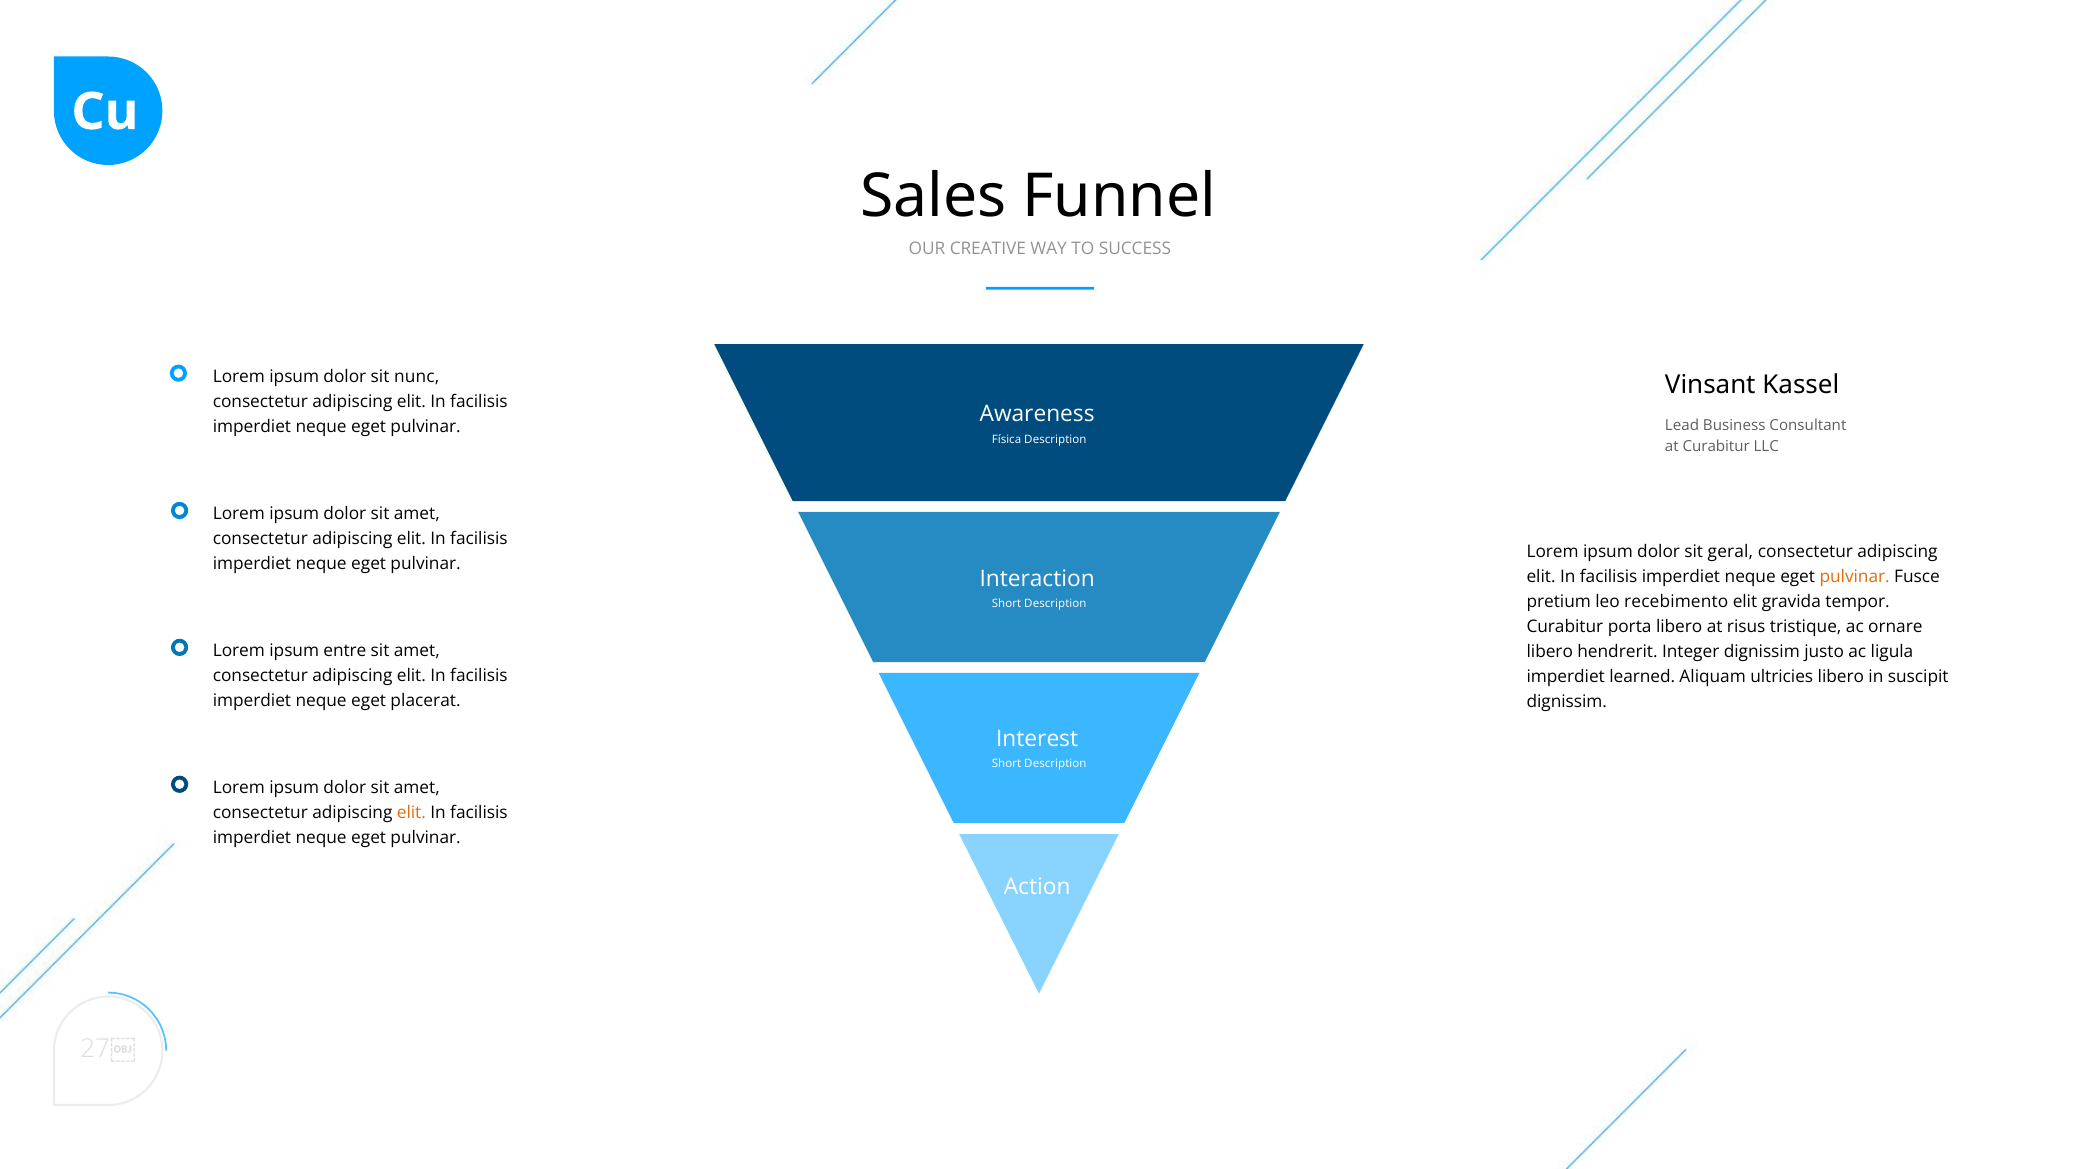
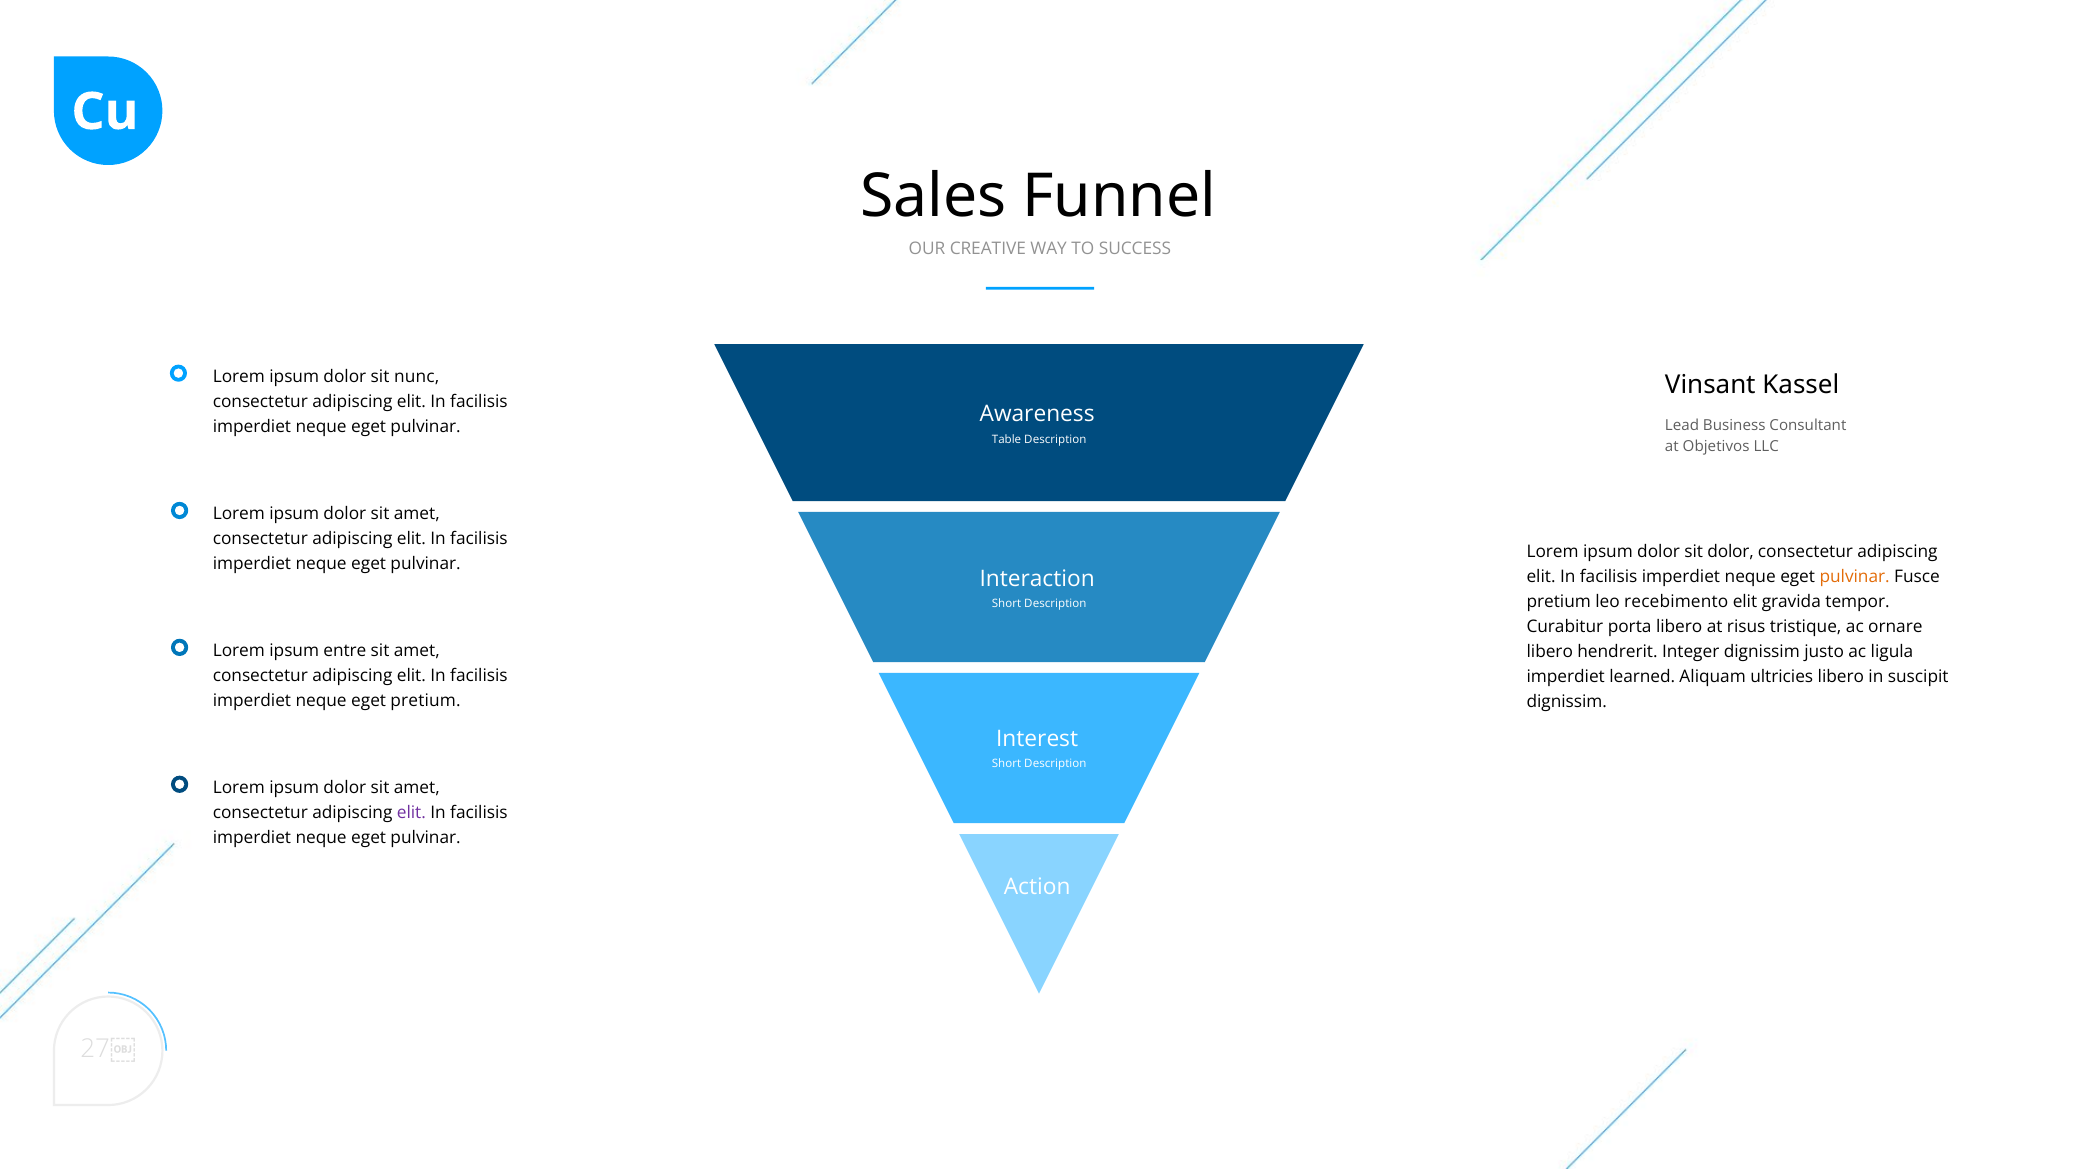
Física: Física -> Table
at Curabitur: Curabitur -> Objetivos
sit geral: geral -> dolor
eget placerat: placerat -> pretium
elit at (411, 813) colour: orange -> purple
